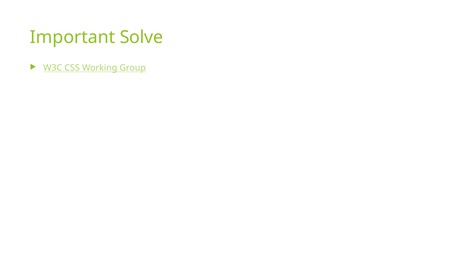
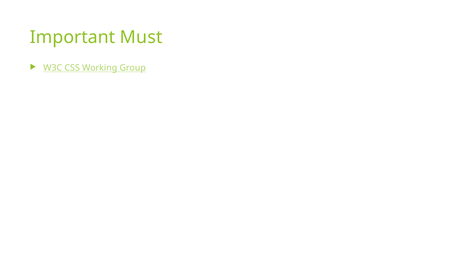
Solve: Solve -> Must
